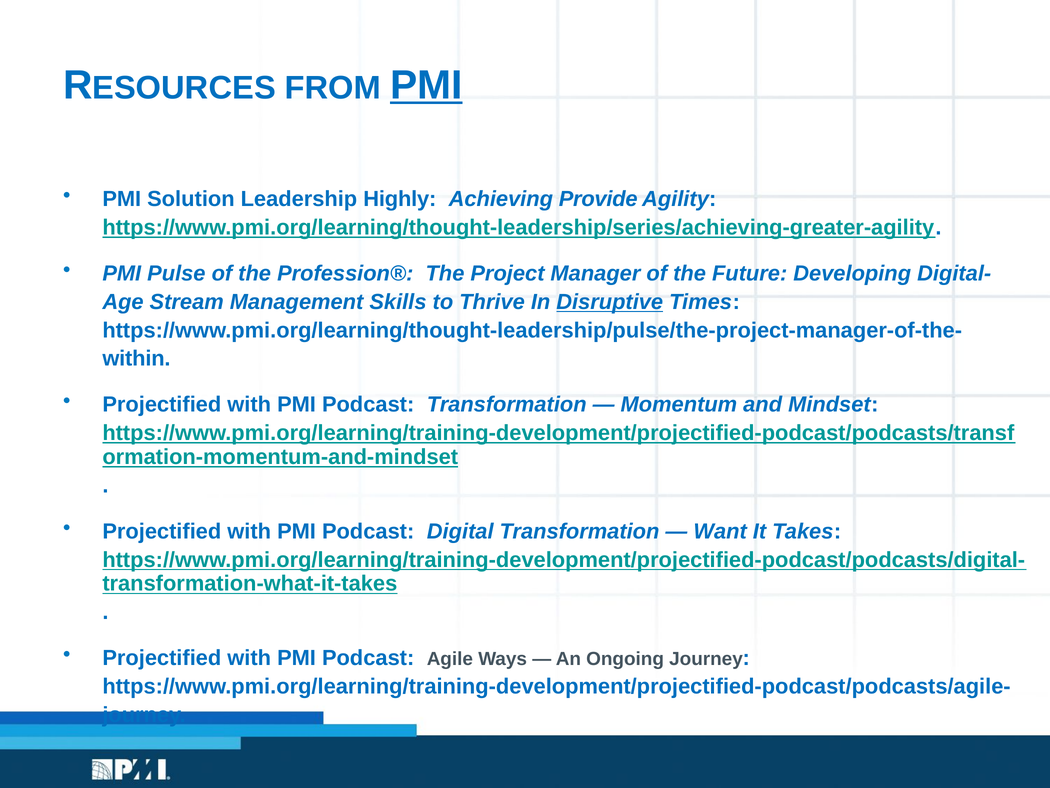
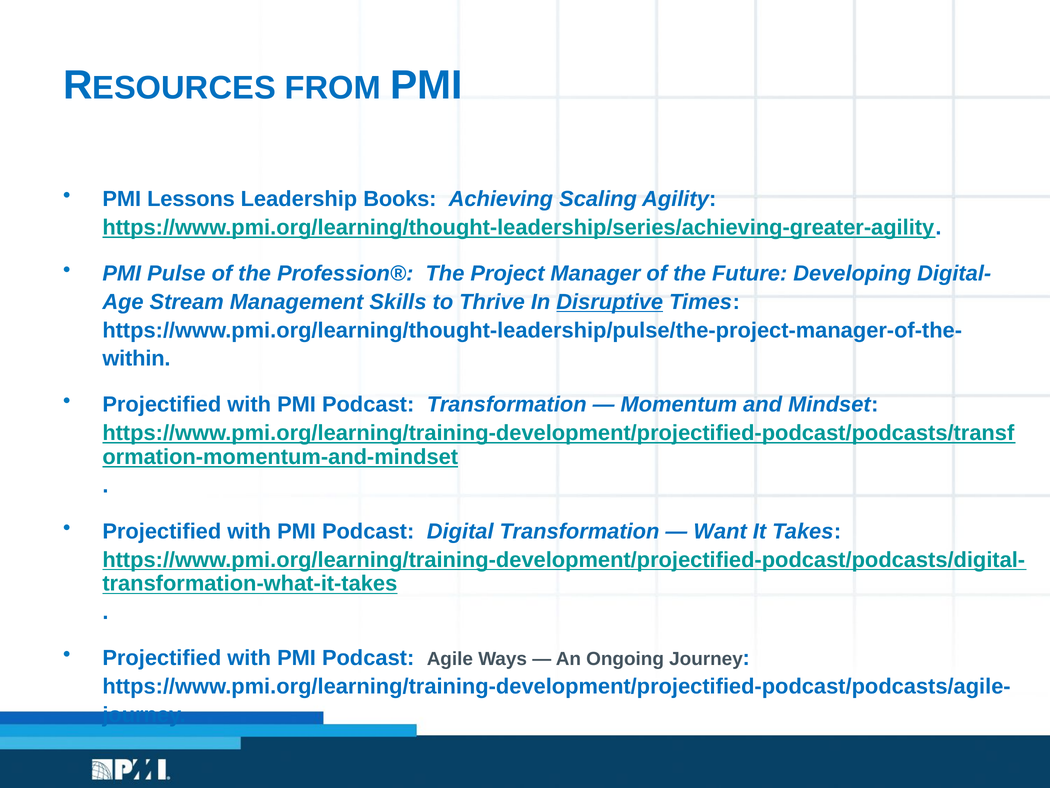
PMI at (426, 85) underline: present -> none
Solution: Solution -> Lessons
Highly: Highly -> Books
Provide: Provide -> Scaling
